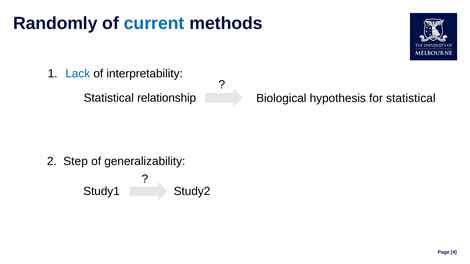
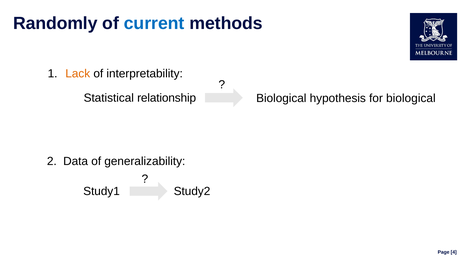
Lack colour: blue -> orange
for statistical: statistical -> biological
Step: Step -> Data
